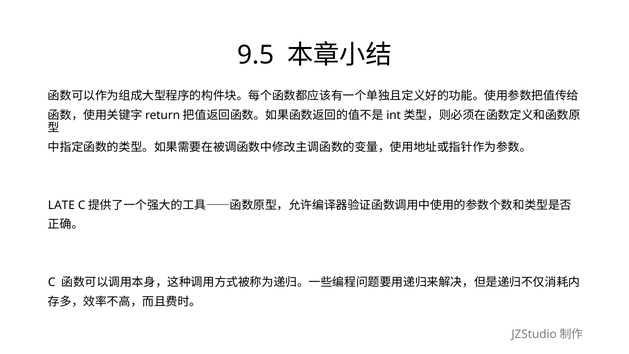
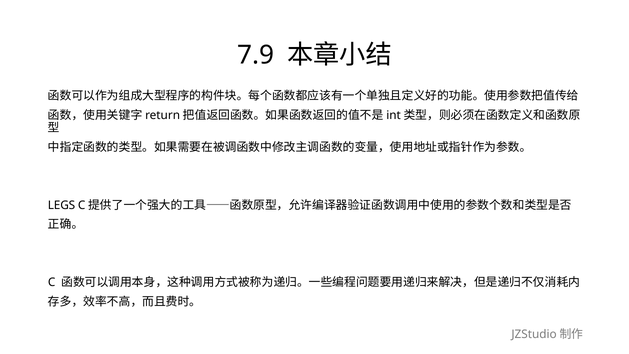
9.5: 9.5 -> 7.9
LATE: LATE -> LEGS
